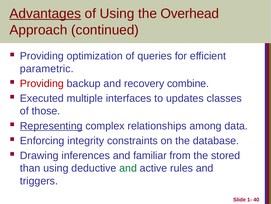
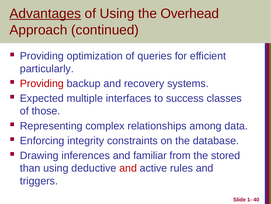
parametric: parametric -> particularly
combine: combine -> systems
Executed: Executed -> Expected
updates: updates -> success
Representing underline: present -> none
and at (128, 168) colour: green -> red
